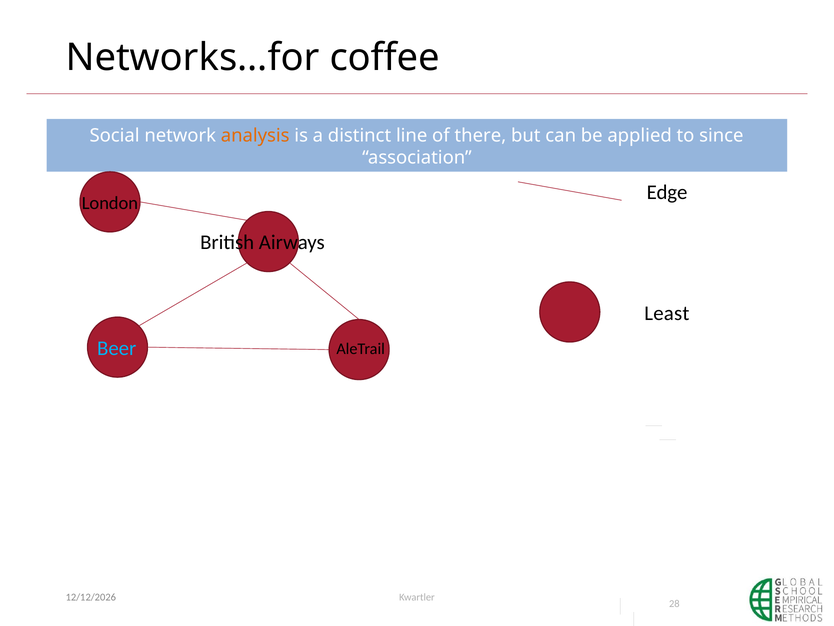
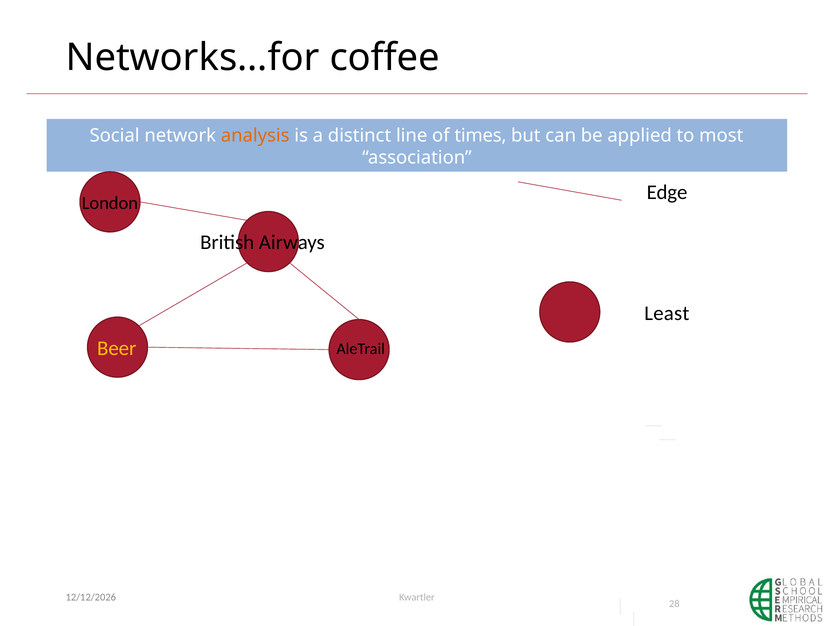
there: there -> times
since: since -> most
Beer colour: light blue -> yellow
